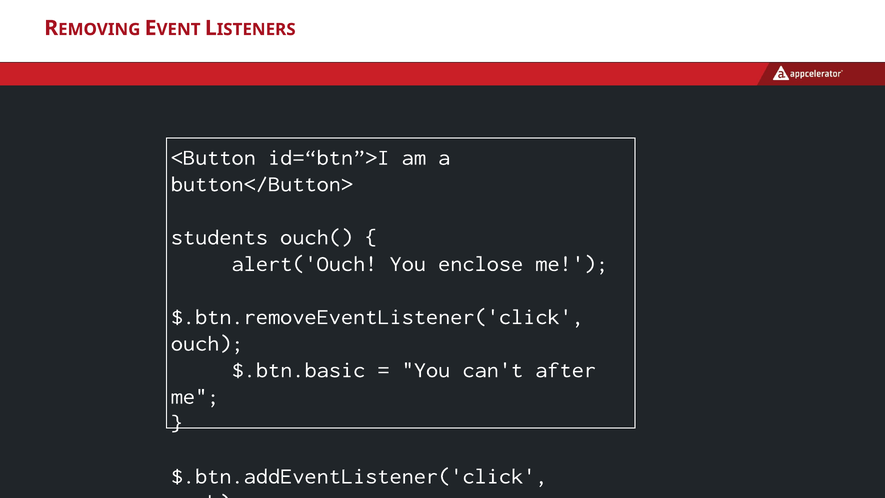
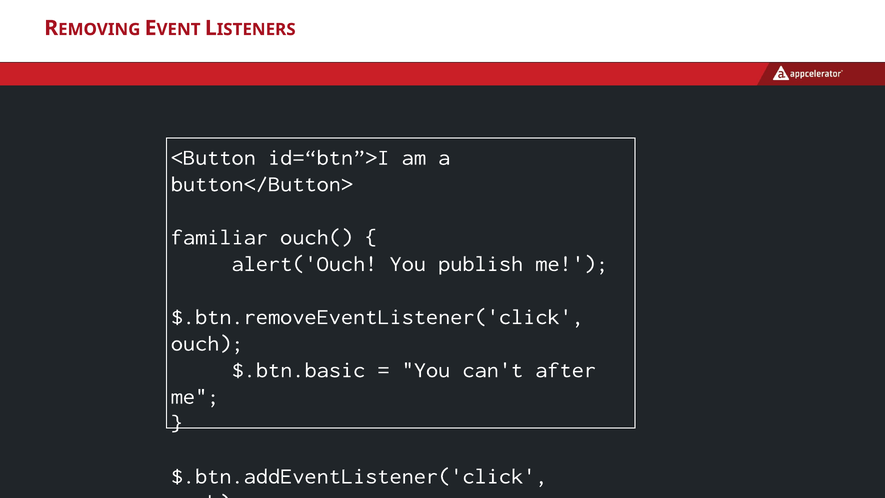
students: students -> familiar
enclose: enclose -> publish
